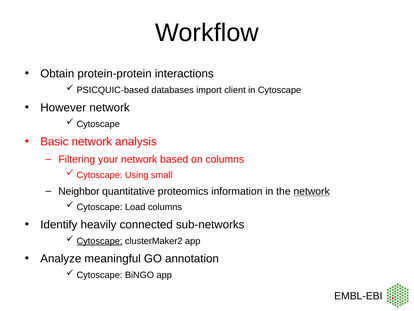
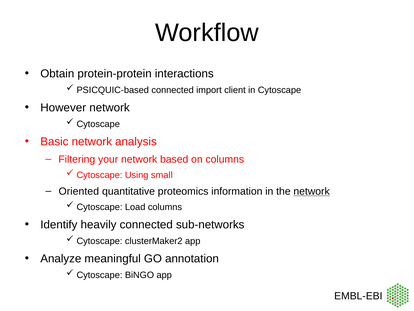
PSICQUIC-based databases: databases -> connected
Neighbor: Neighbor -> Oriented
Cytoscape at (100, 241) underline: present -> none
